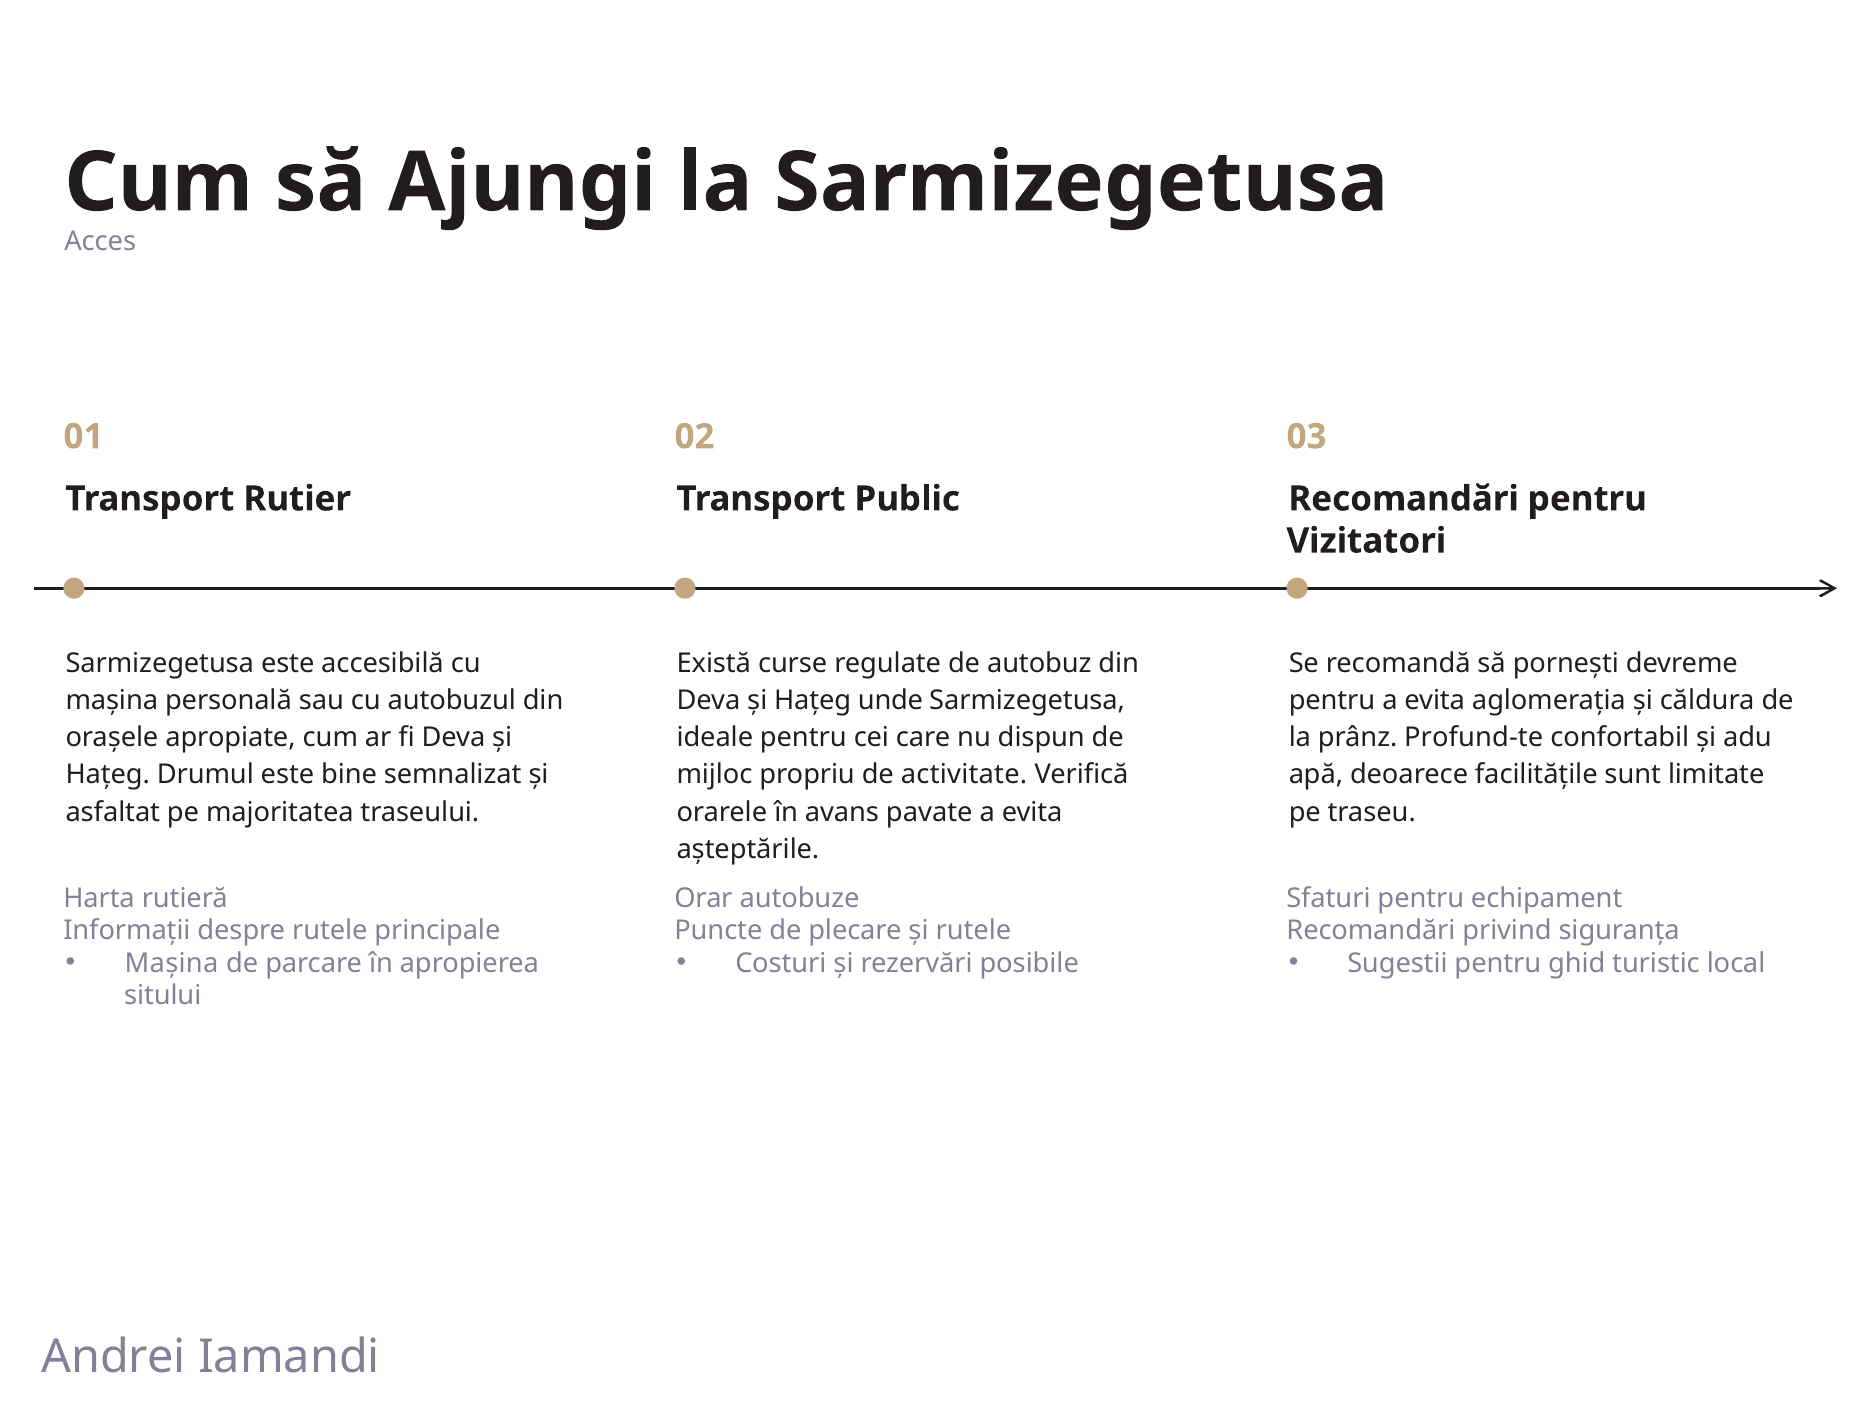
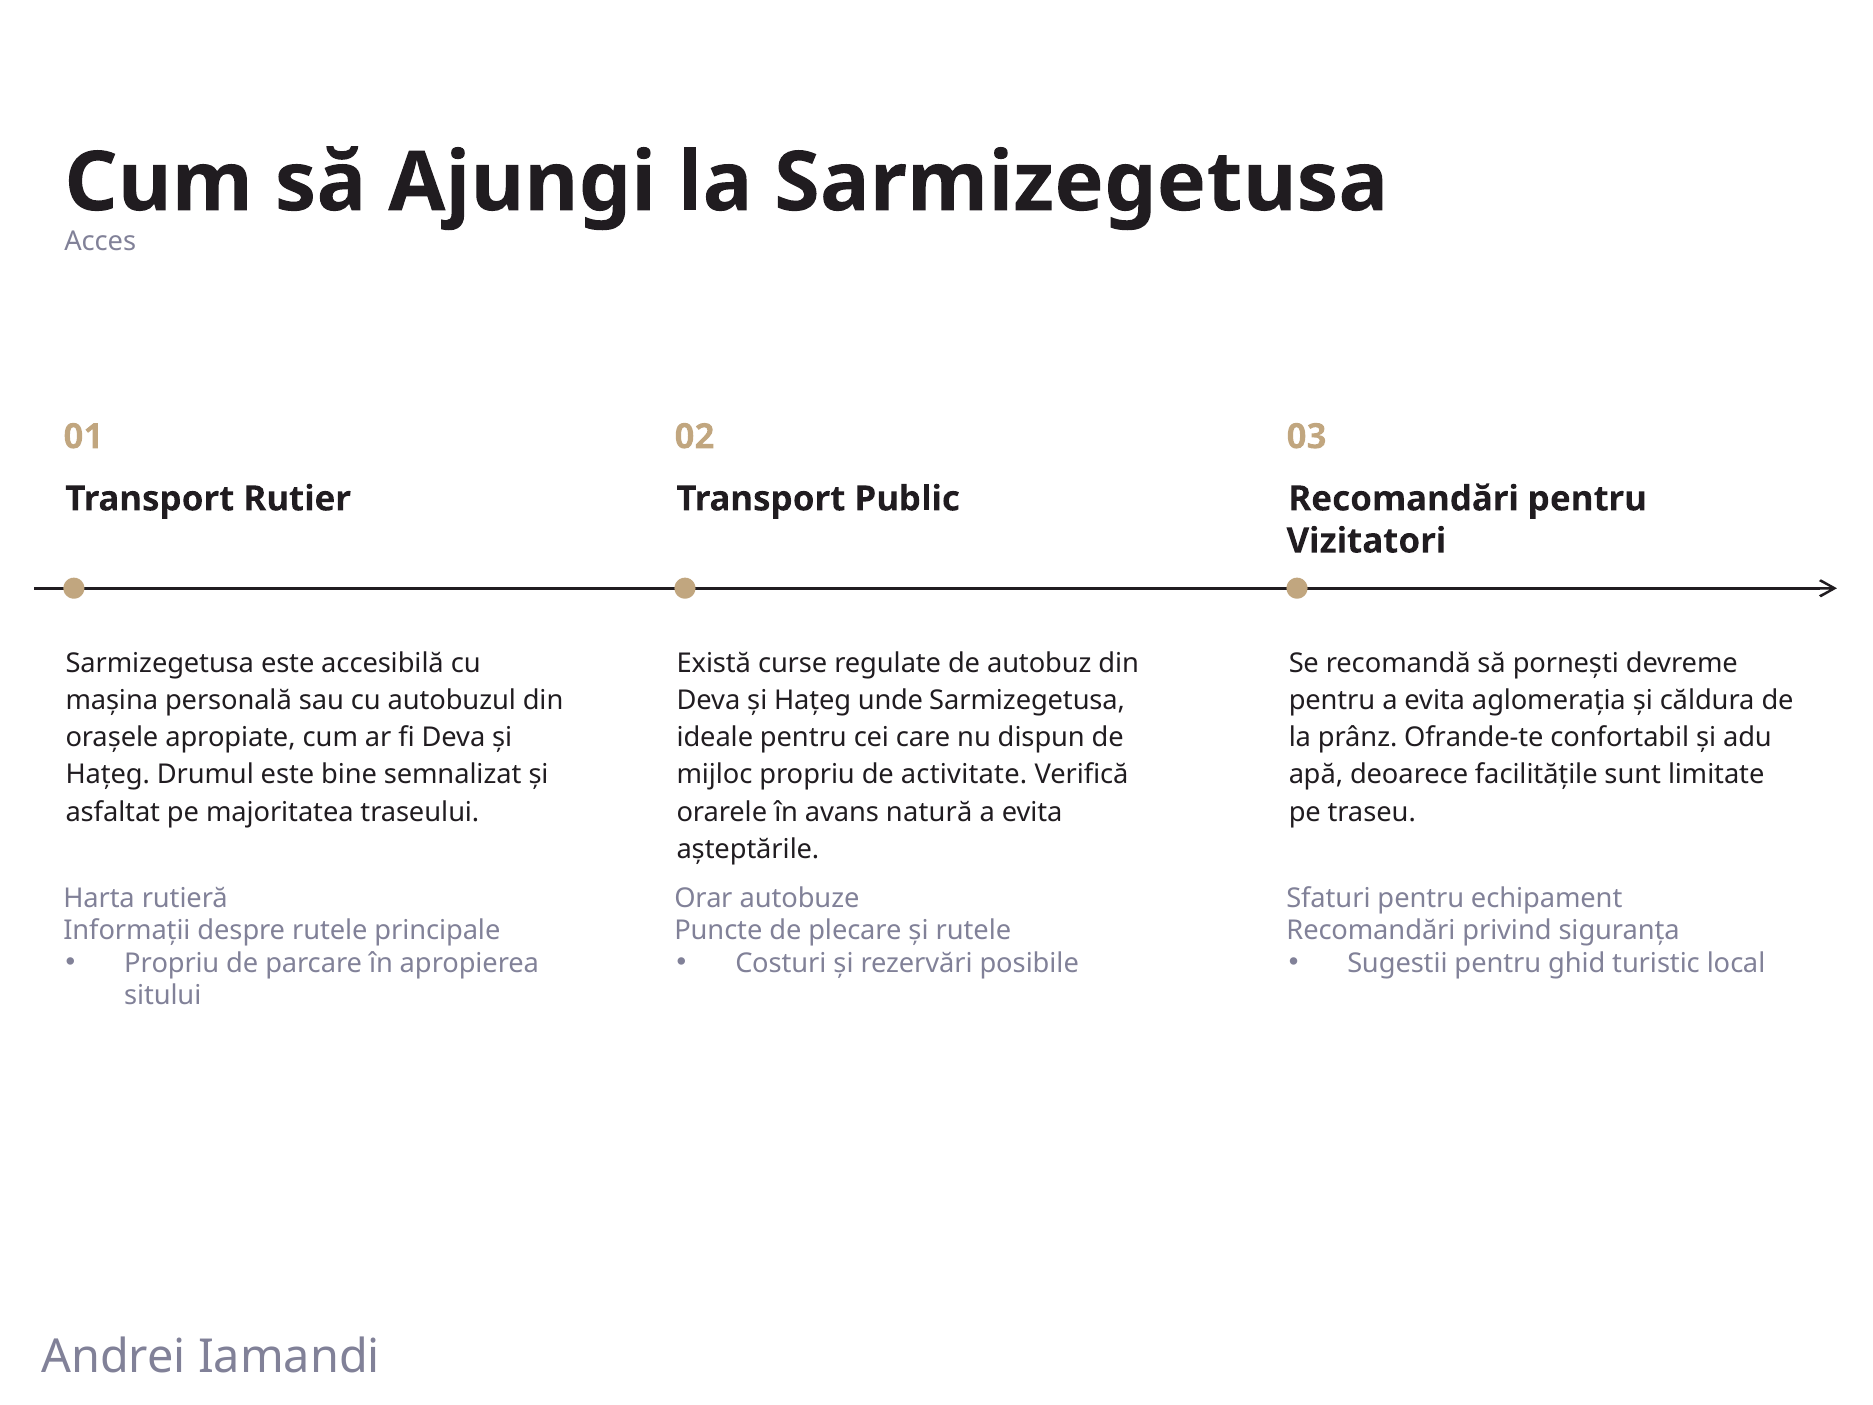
Profund-te: Profund-te -> Ofrande-te
pavate: pavate -> natură
Mașina at (172, 963): Mașina -> Propriu
